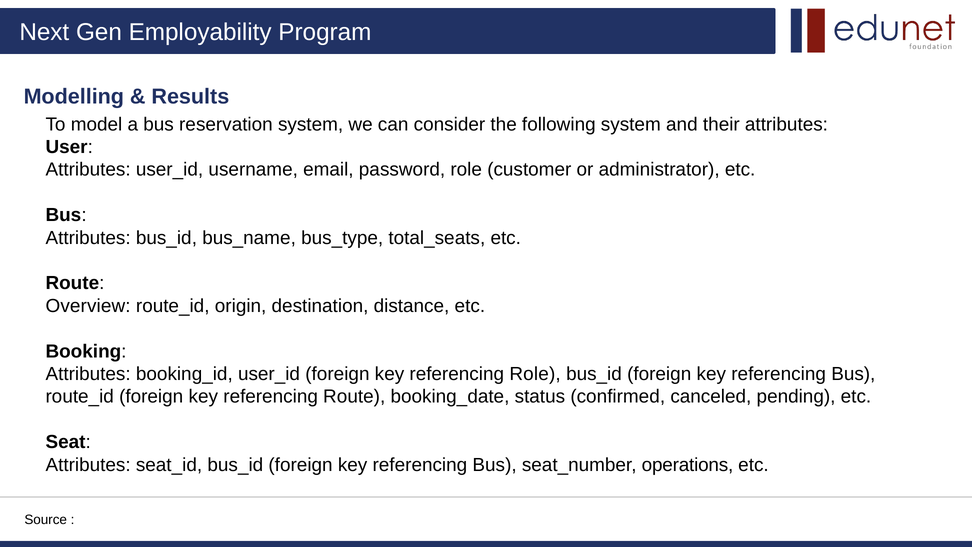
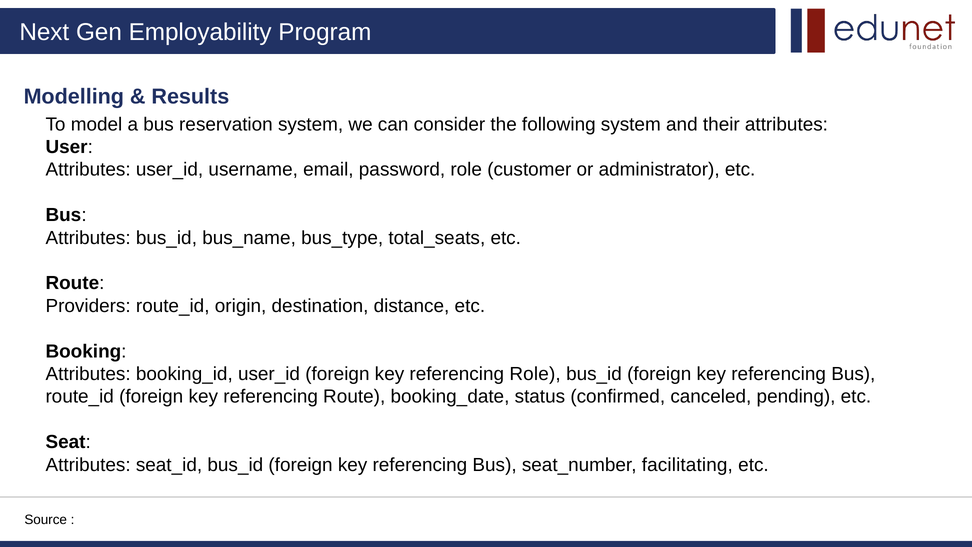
Overview: Overview -> Providers
operations: operations -> facilitating
